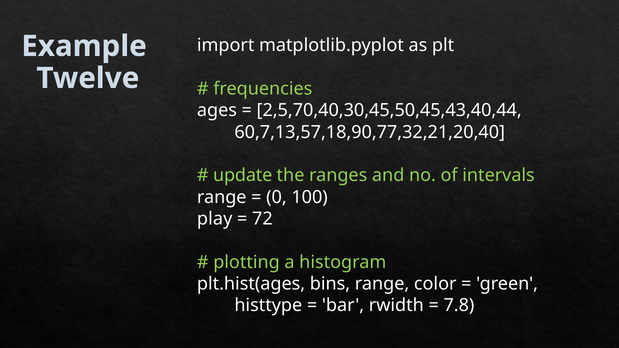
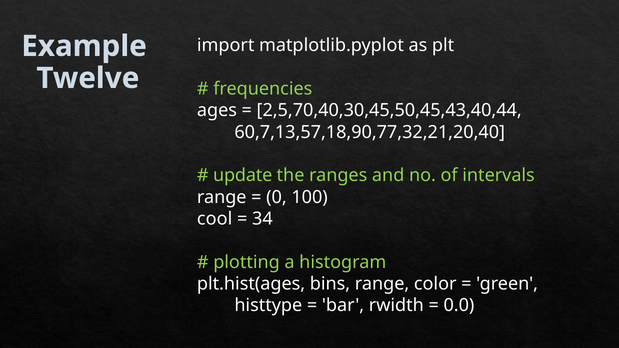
play: play -> cool
72: 72 -> 34
7.8: 7.8 -> 0.0
